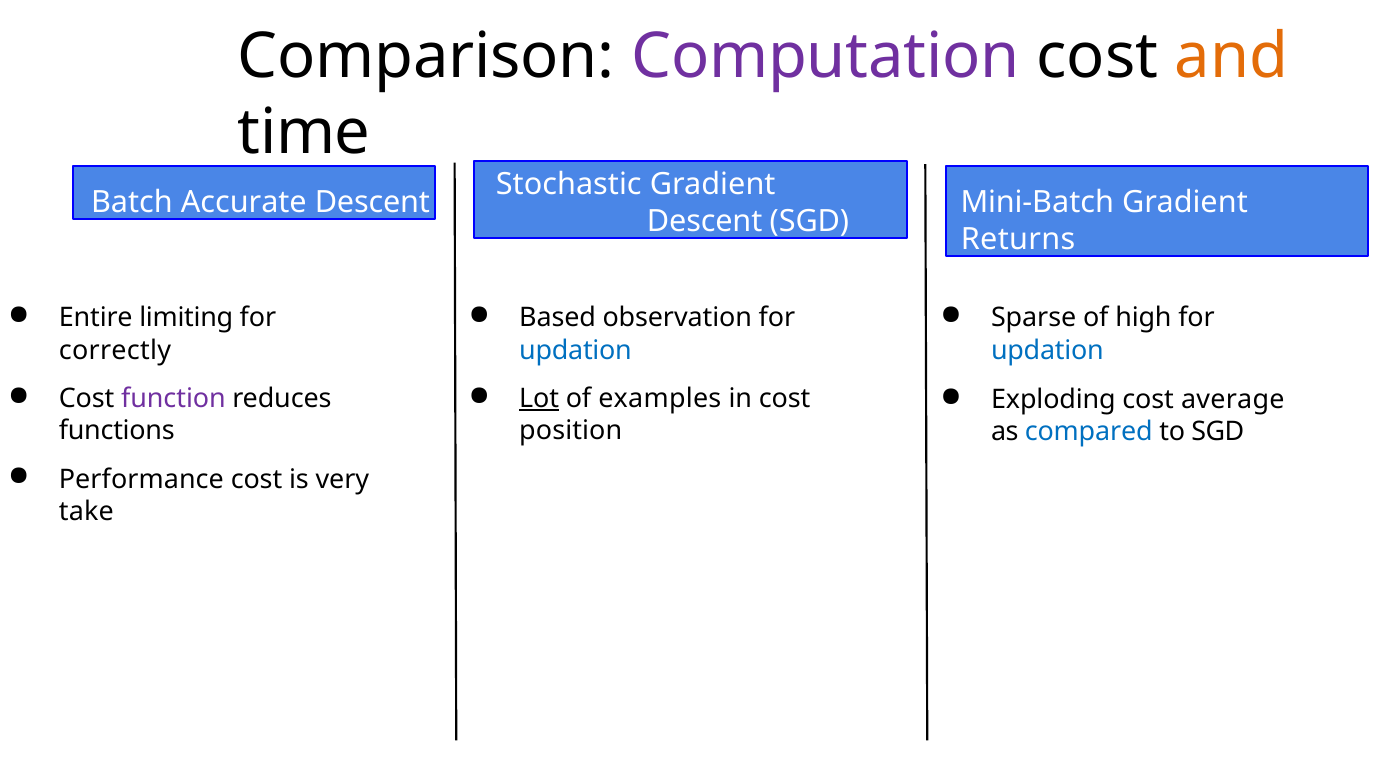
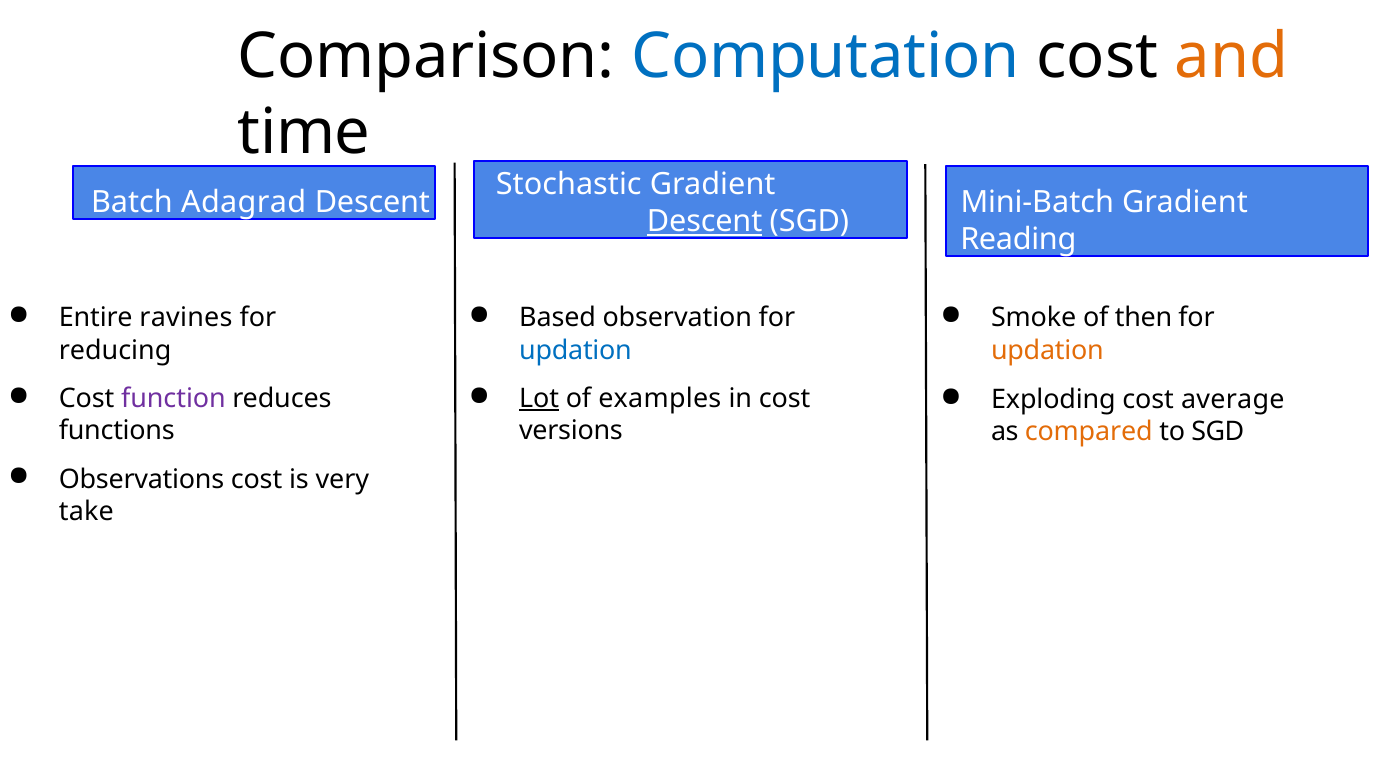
Computation colour: purple -> blue
Accurate: Accurate -> Adagrad
Descent at (705, 222) underline: none -> present
Returns: Returns -> Reading
limiting: limiting -> ravines
Sparse: Sparse -> Smoke
high: high -> then
correctly: correctly -> reducing
updation at (1047, 350) colour: blue -> orange
position: position -> versions
compared colour: blue -> orange
Performance: Performance -> Observations
